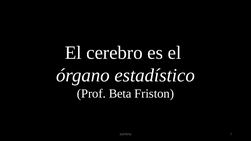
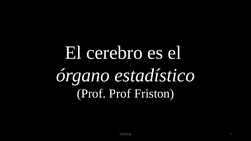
Prof Beta: Beta -> Prof
